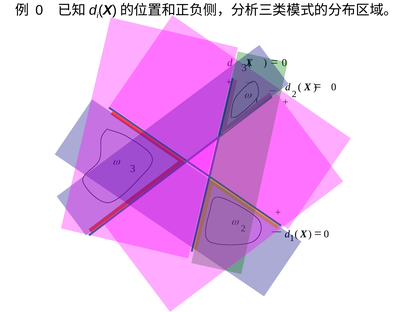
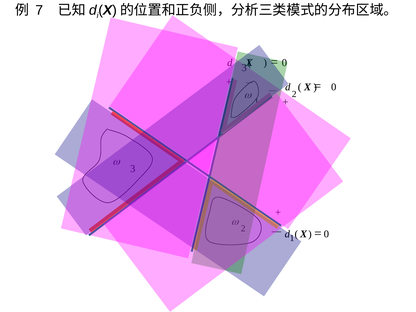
0 at (39, 10): 0 -> 7
